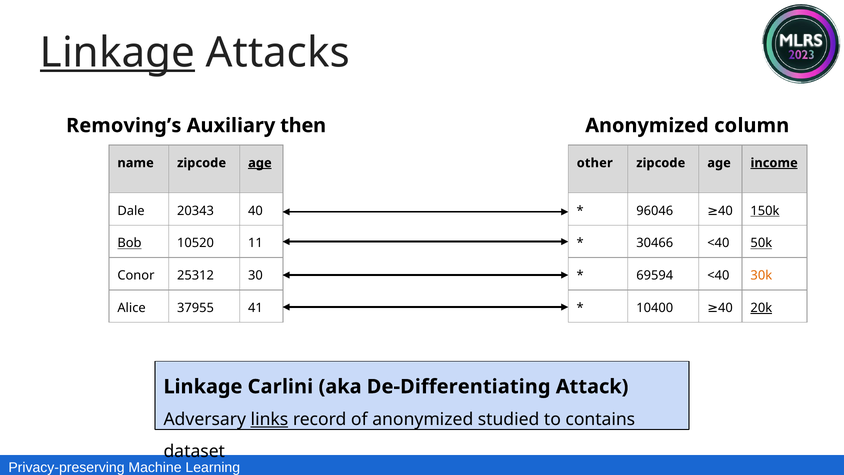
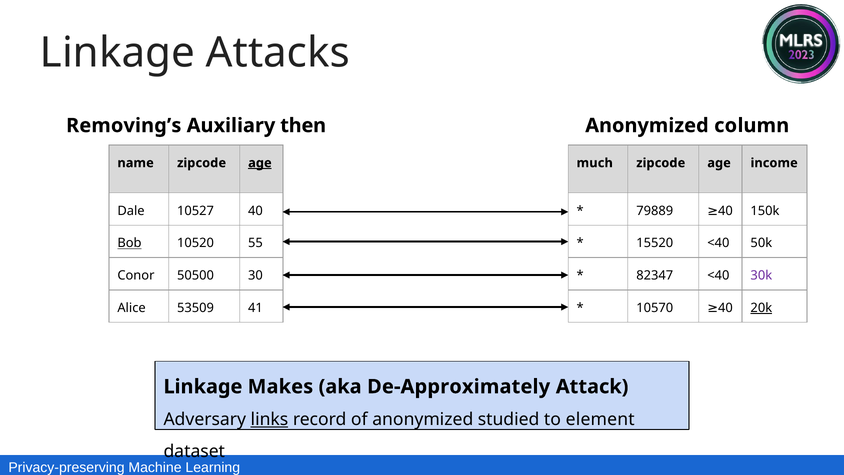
Linkage at (117, 53) underline: present -> none
other: other -> much
income underline: present -> none
20343: 20343 -> 10527
96046: 96046 -> 79889
150k underline: present -> none
11: 11 -> 55
30466: 30466 -> 15520
50k underline: present -> none
25312: 25312 -> 50500
69594: 69594 -> 82347
30k colour: orange -> purple
37955: 37955 -> 53509
10400: 10400 -> 10570
Carlini: Carlini -> Makes
De-Differentiating: De-Differentiating -> De-Approximately
contains: contains -> element
